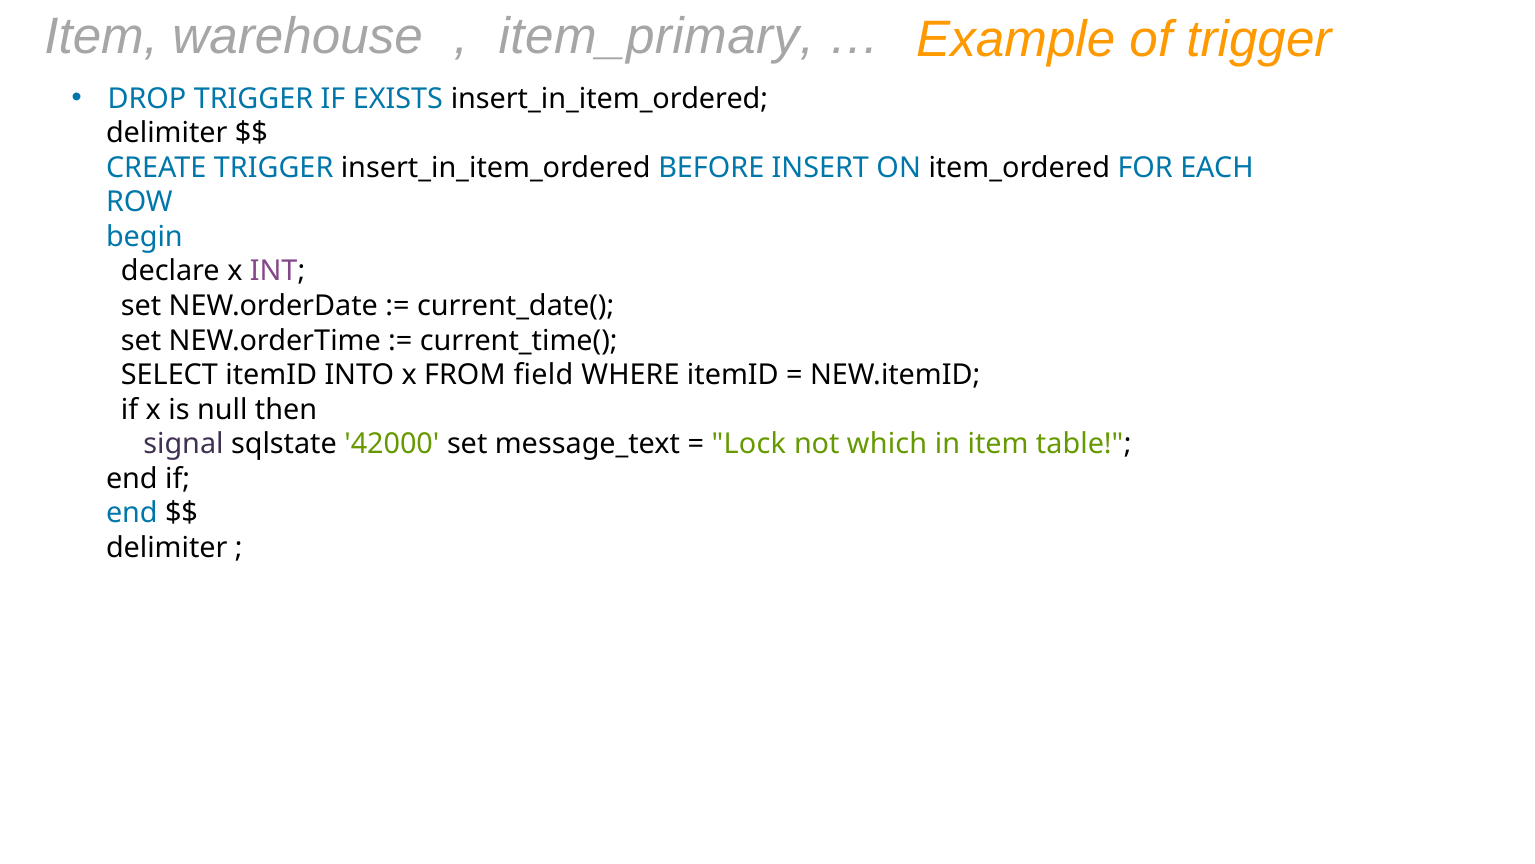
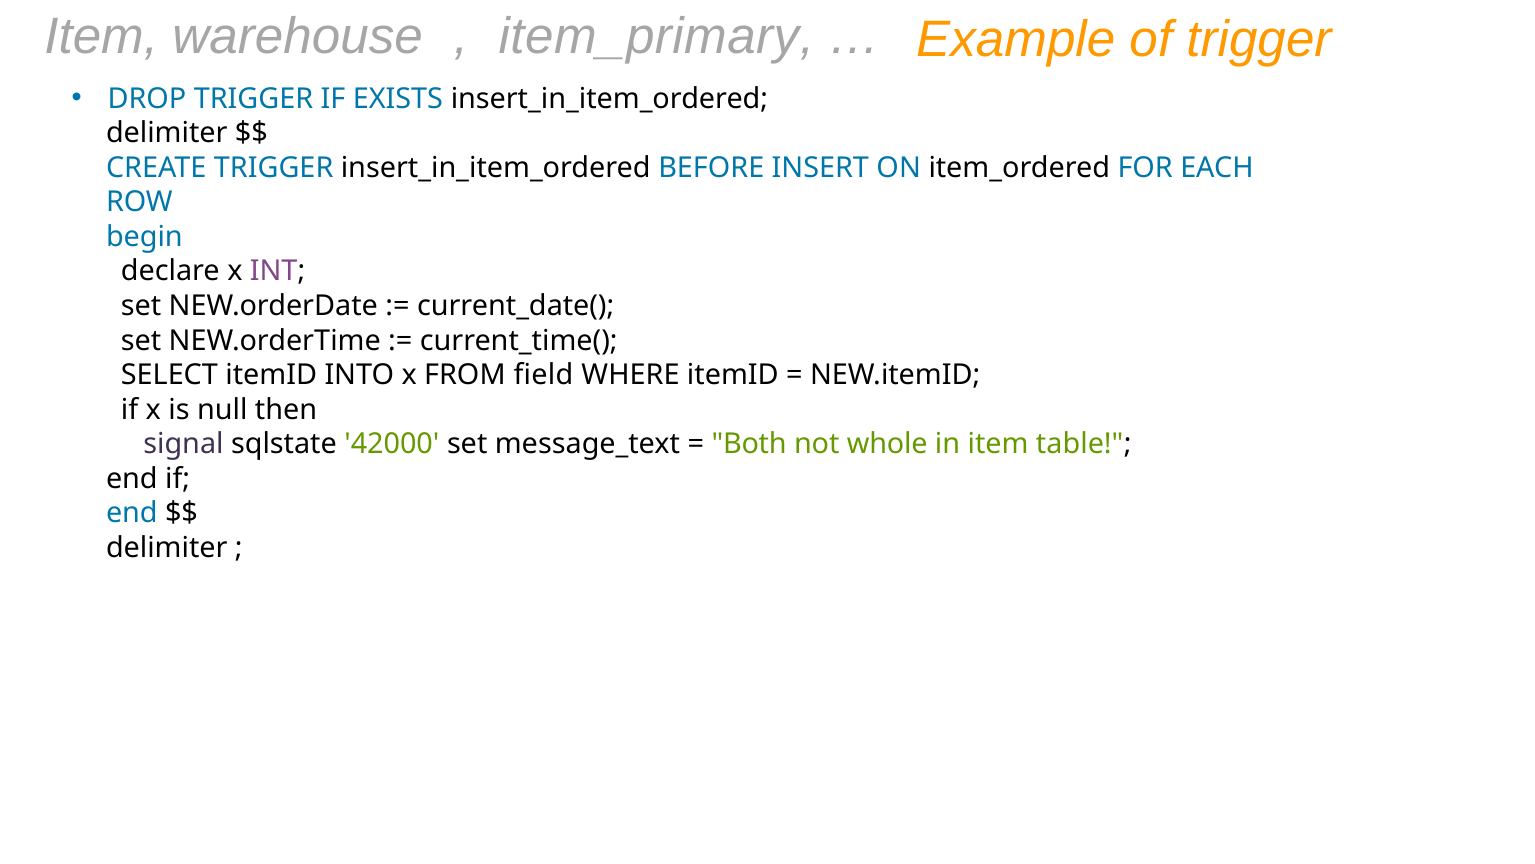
Lock: Lock -> Both
which: which -> whole
